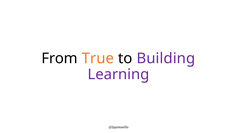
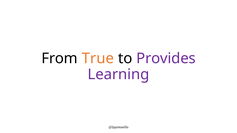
Building: Building -> Provides
